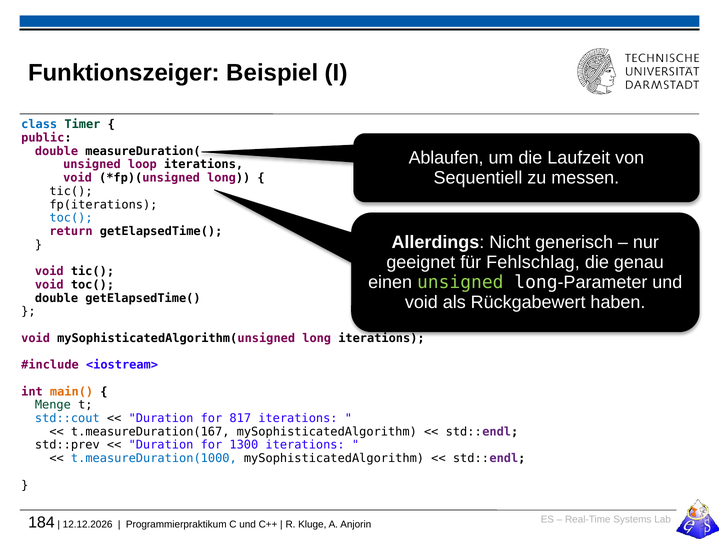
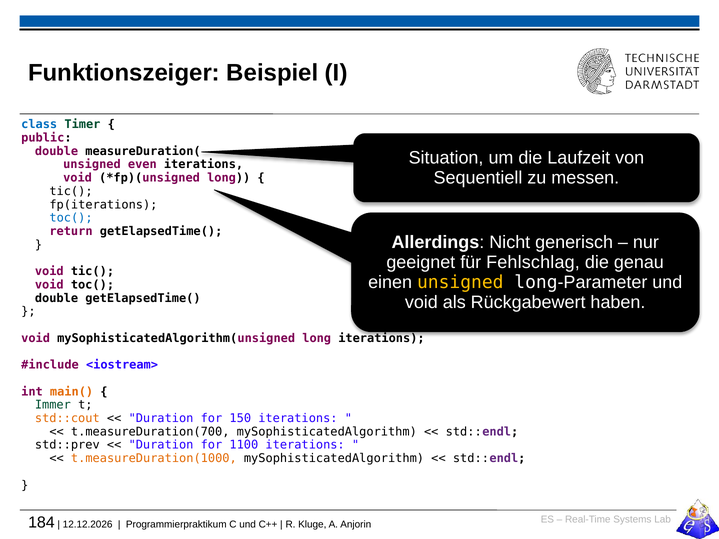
Ablaufen: Ablaufen -> Situation
loop: loop -> even
unsigned at (460, 283) colour: light green -> yellow
Menge: Menge -> Immer
std::cout colour: blue -> orange
817: 817 -> 150
t.measureDuration(167: t.measureDuration(167 -> t.measureDuration(700
1300: 1300 -> 1100
t.measureDuration(1000 colour: blue -> orange
